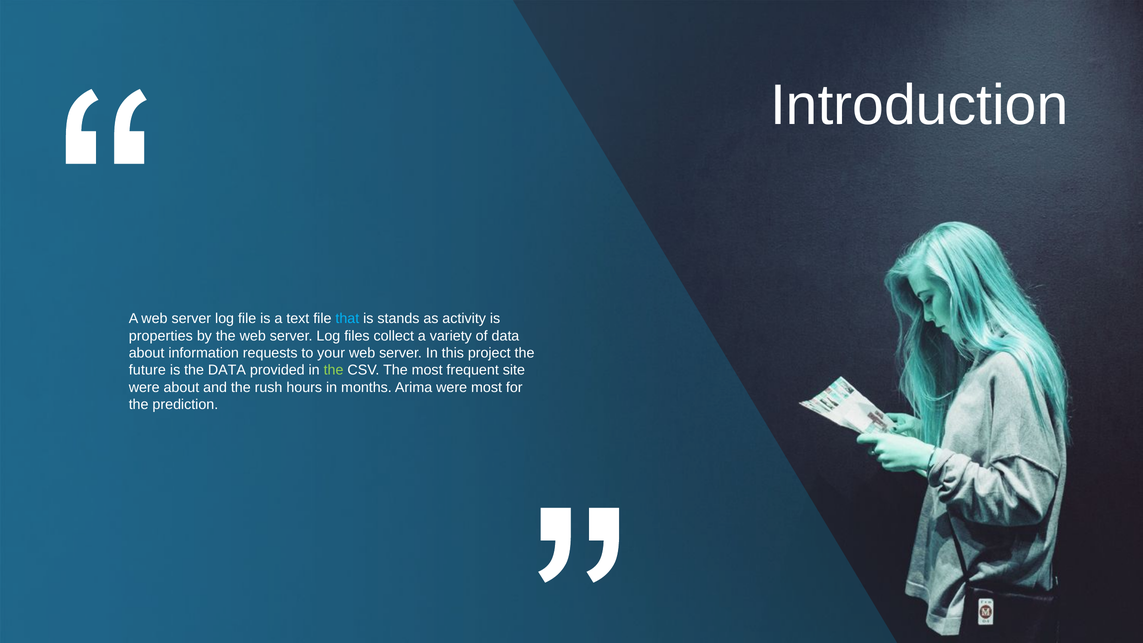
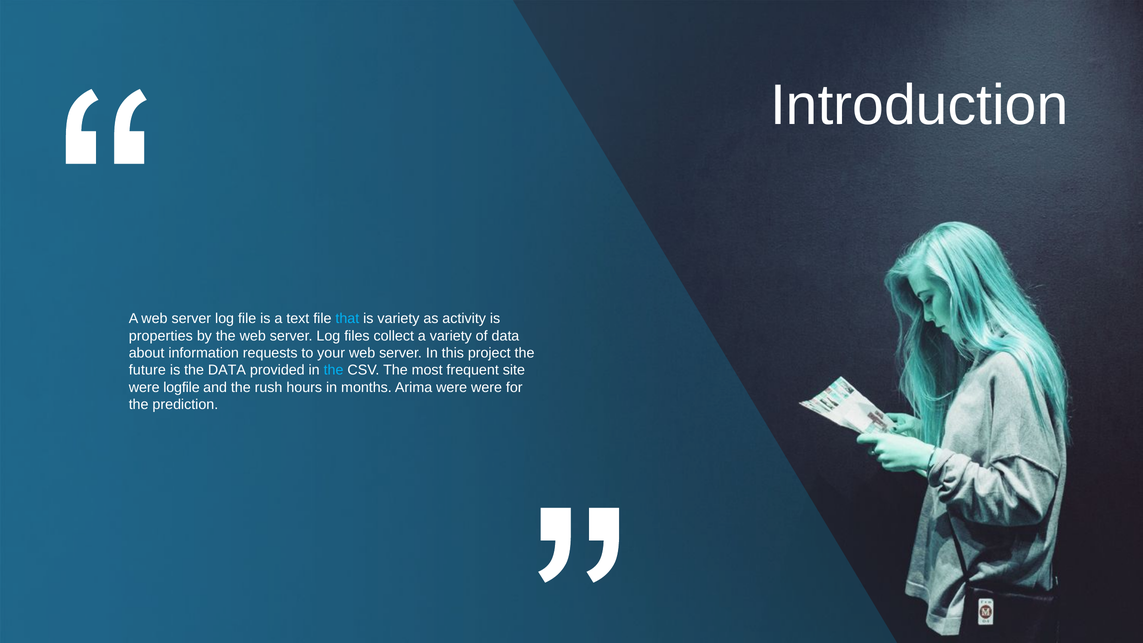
is stands: stands -> variety
the at (334, 370) colour: light green -> light blue
were about: about -> logfile
were most: most -> were
